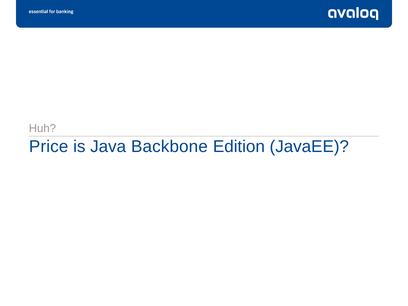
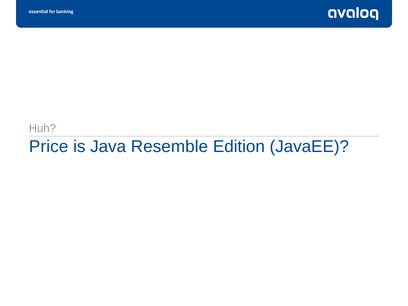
Backbone: Backbone -> Resemble
